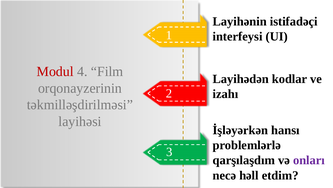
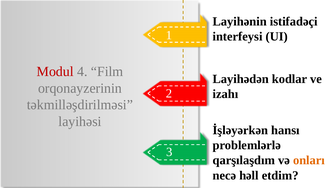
onları colour: purple -> orange
